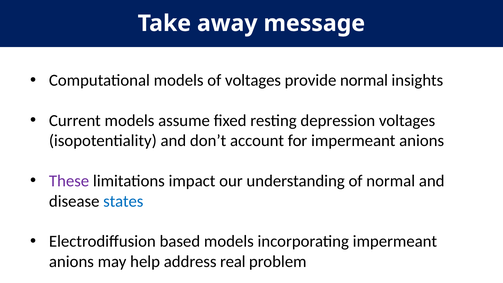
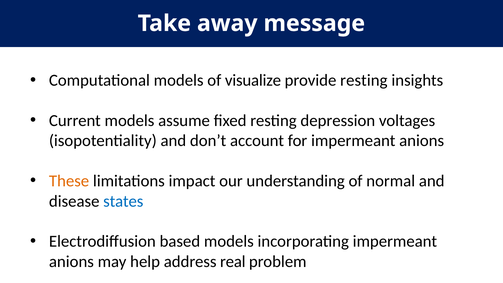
of voltages: voltages -> visualize
provide normal: normal -> resting
These colour: purple -> orange
